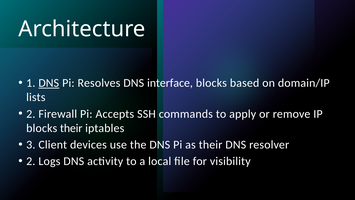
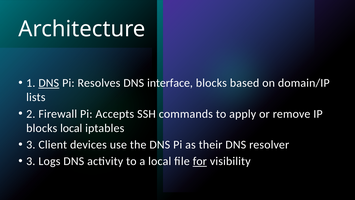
blocks their: their -> local
2 at (31, 161): 2 -> 3
for underline: none -> present
